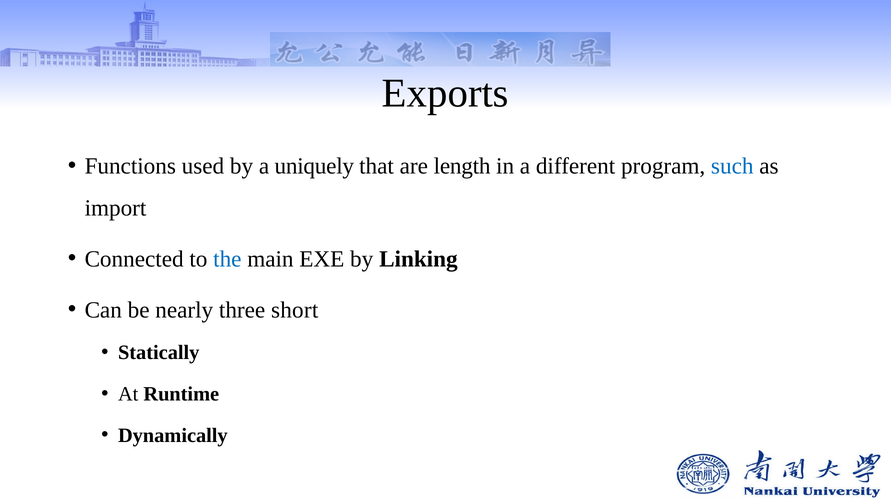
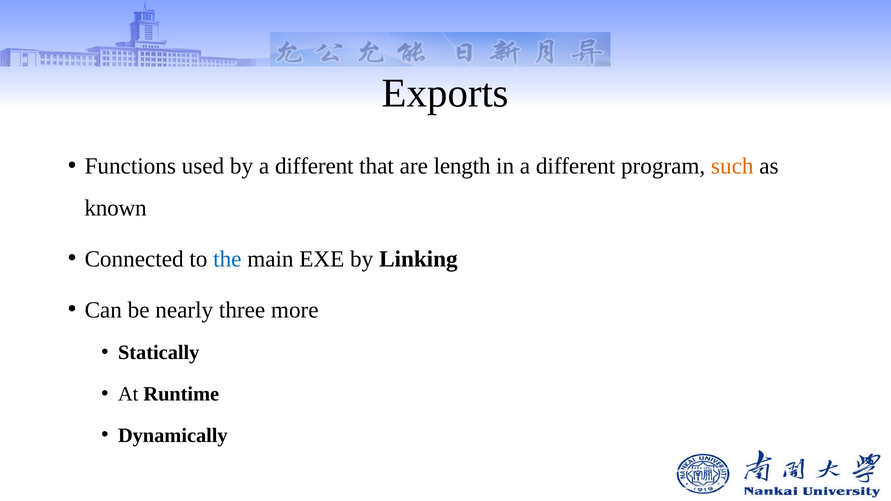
by a uniquely: uniquely -> different
such colour: blue -> orange
import: import -> known
short: short -> more
